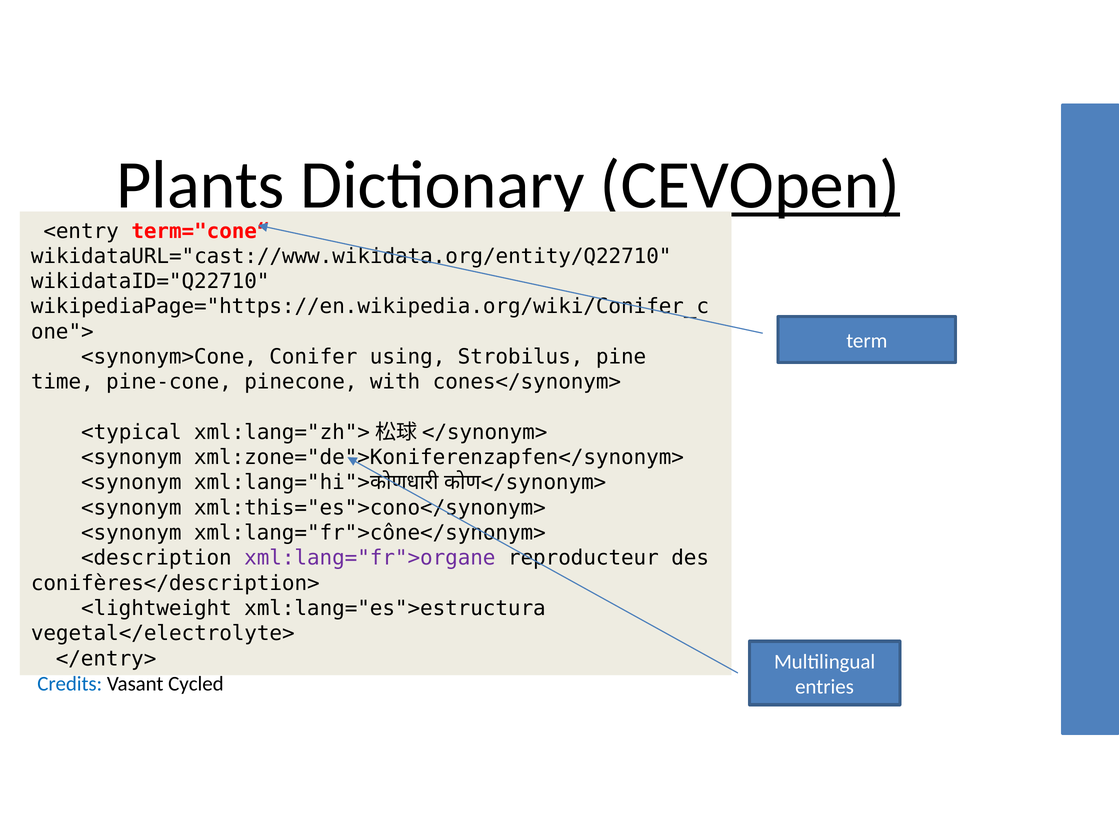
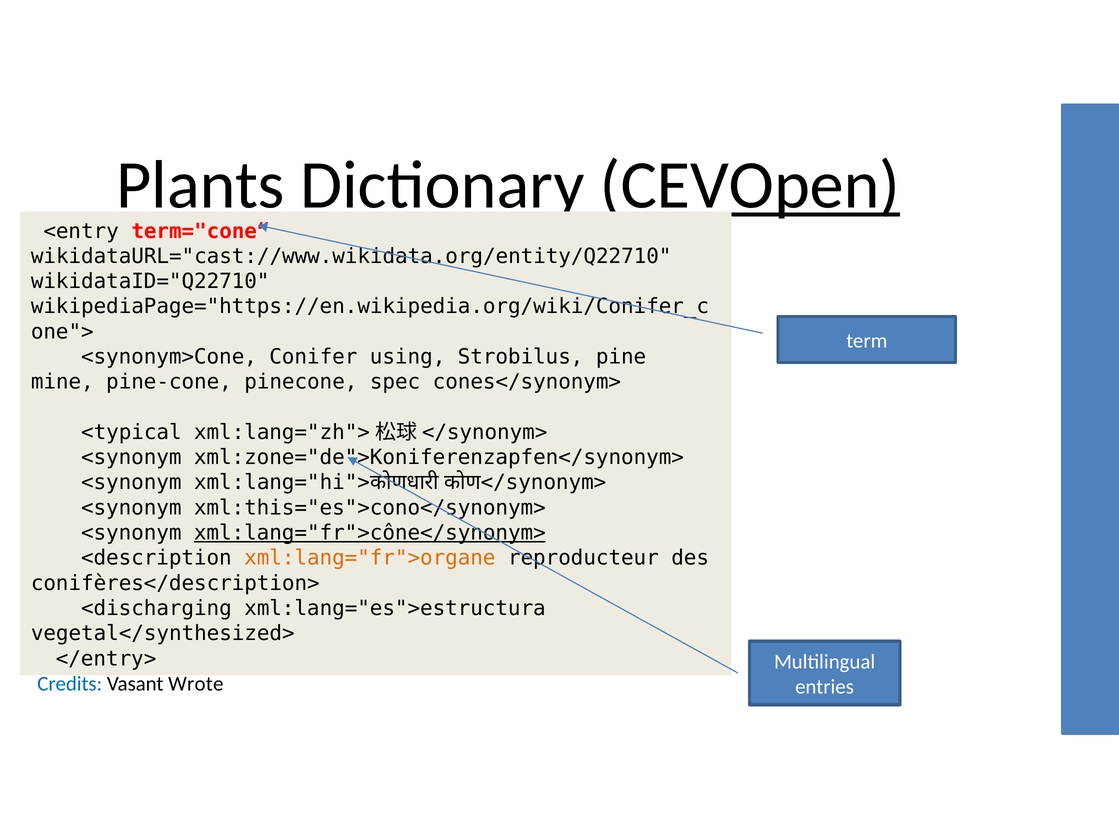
time: time -> mine
with: with -> spec
xml:lang="fr">cône</synonym> underline: none -> present
xml:lang="fr">organe colour: purple -> orange
<lightweight: <lightweight -> <discharging
vegetal</electrolyte>: vegetal</electrolyte> -> vegetal</synthesized>
Cycled: Cycled -> Wrote
